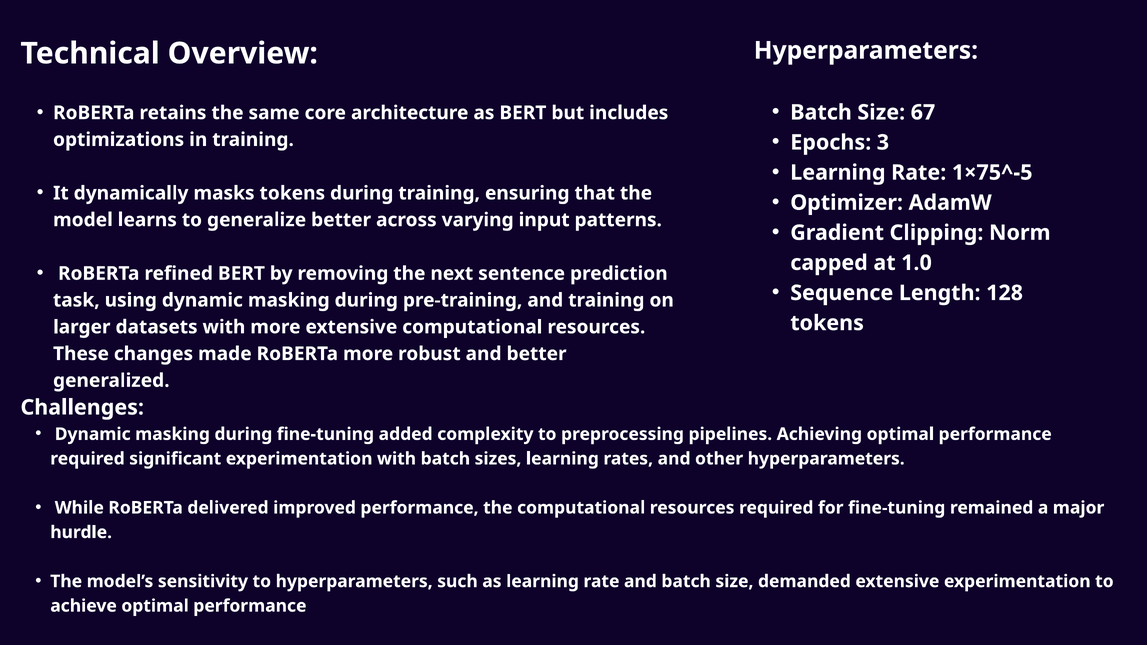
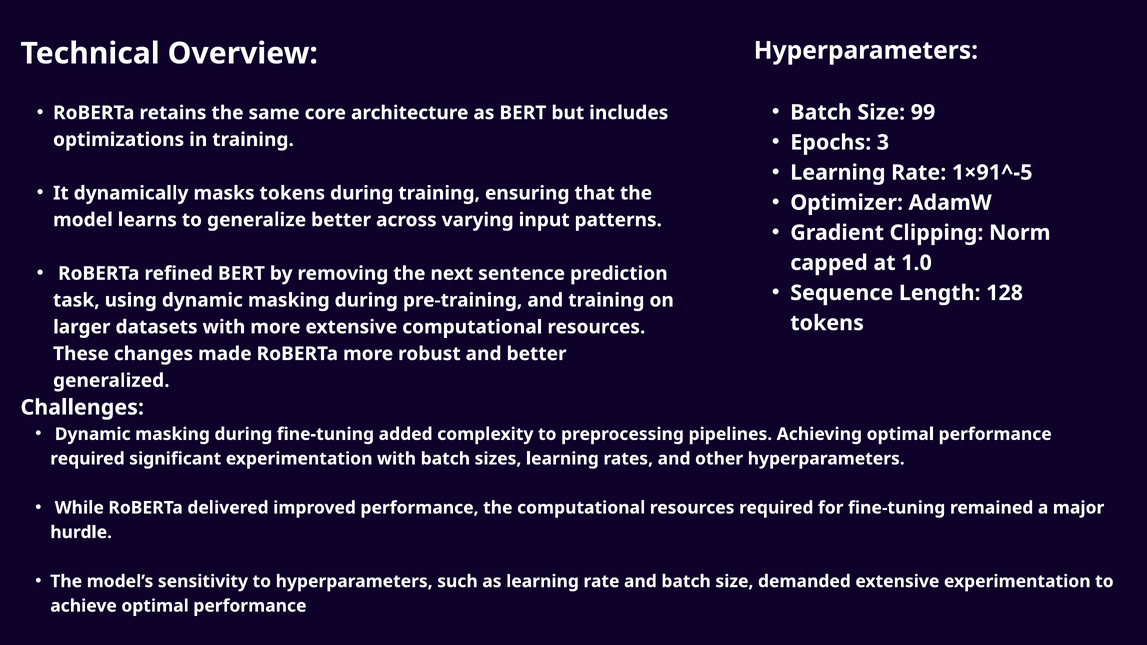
67: 67 -> 99
1×75^-5: 1×75^-5 -> 1×91^-5
